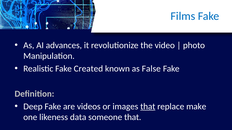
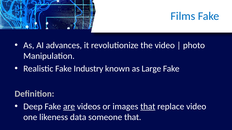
Created: Created -> Industry
False: False -> Large
are underline: none -> present
replace make: make -> video
